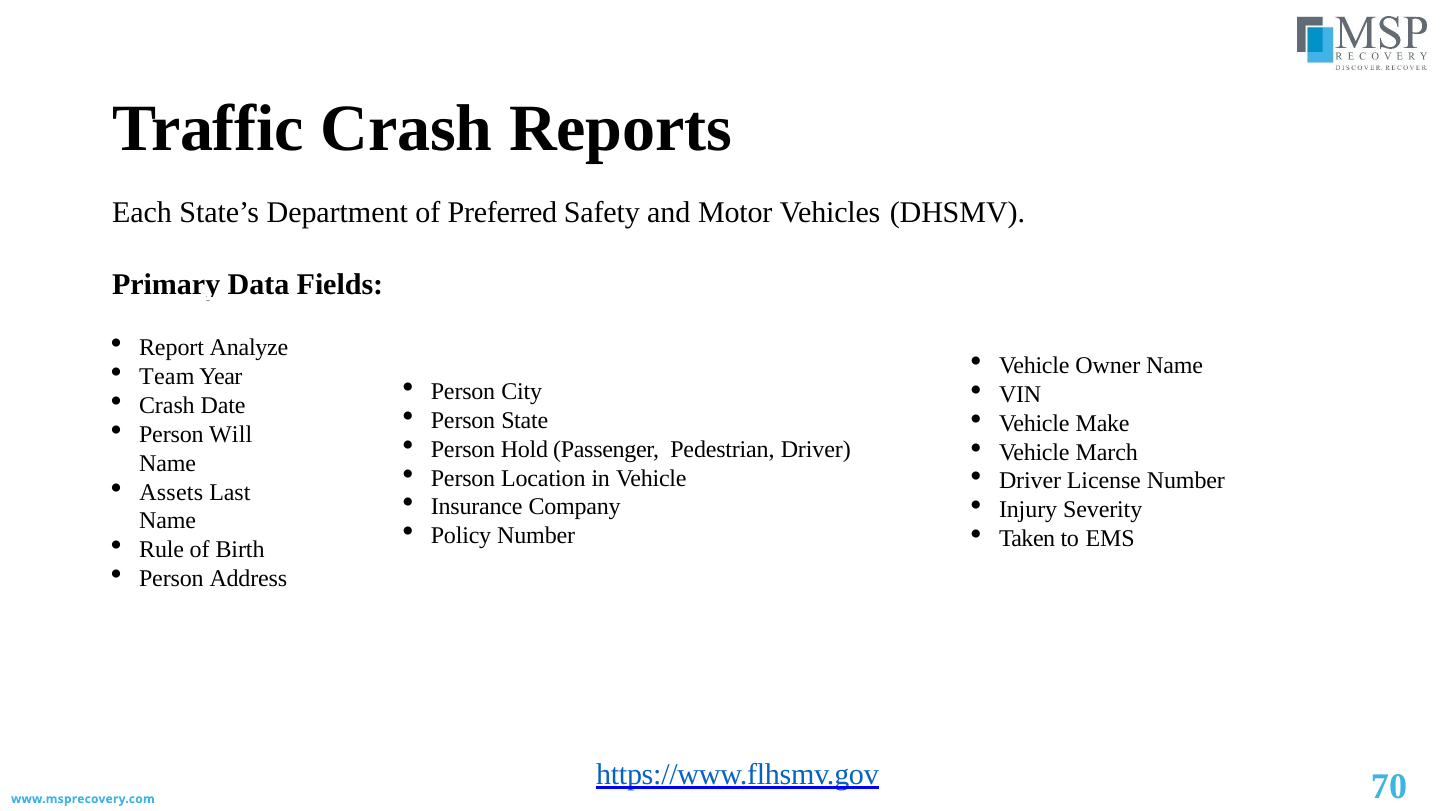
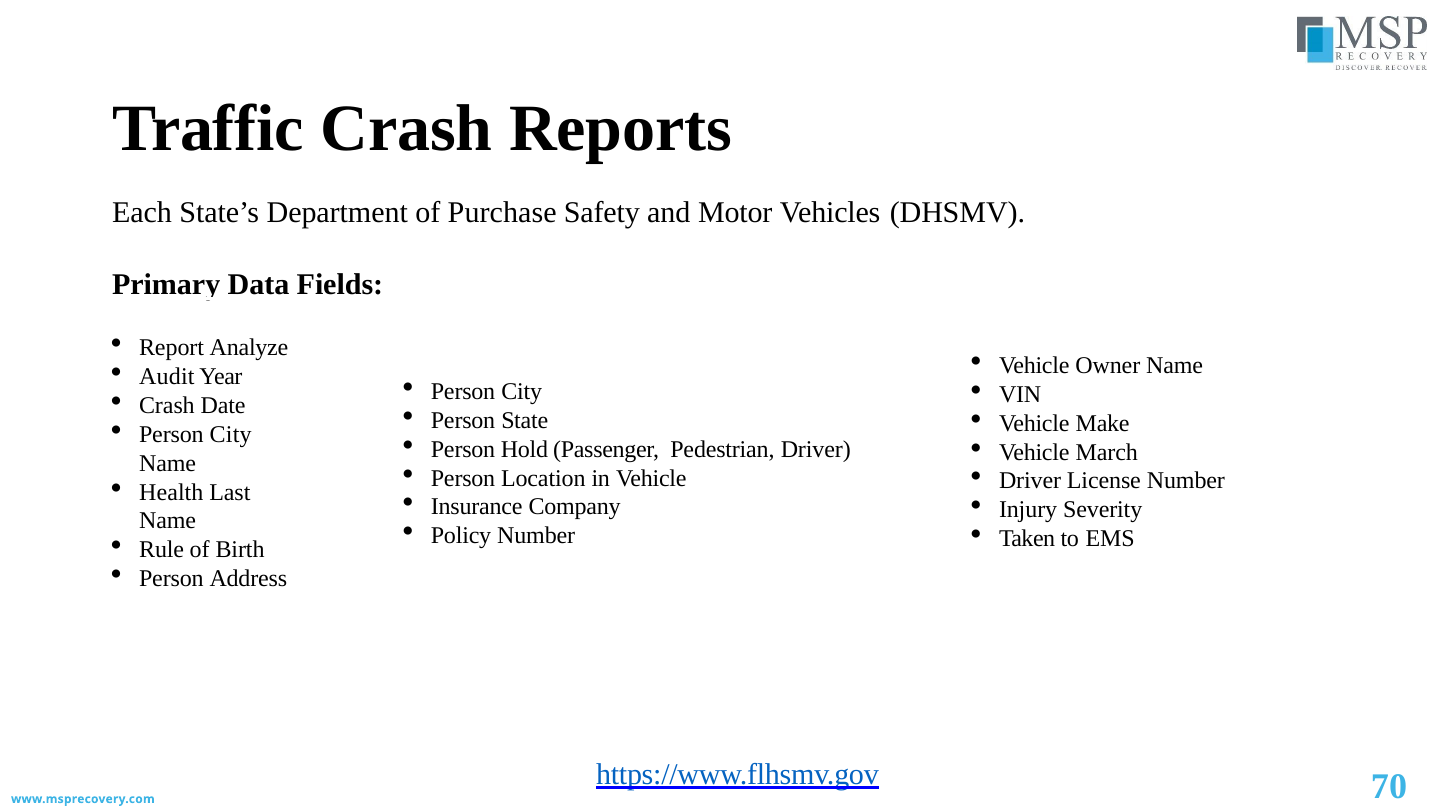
Preferred: Preferred -> Purchase
Team: Team -> Audit
Will at (231, 435): Will -> City
Assets: Assets -> Health
